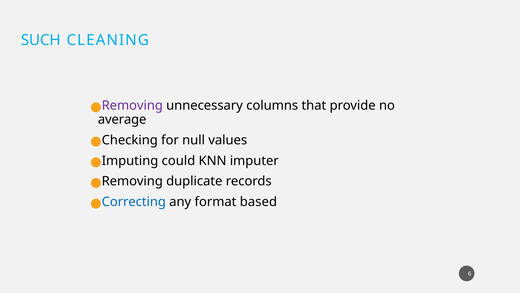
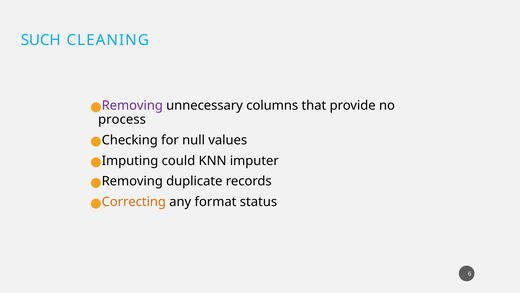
average: average -> process
Correcting colour: blue -> orange
based: based -> status
